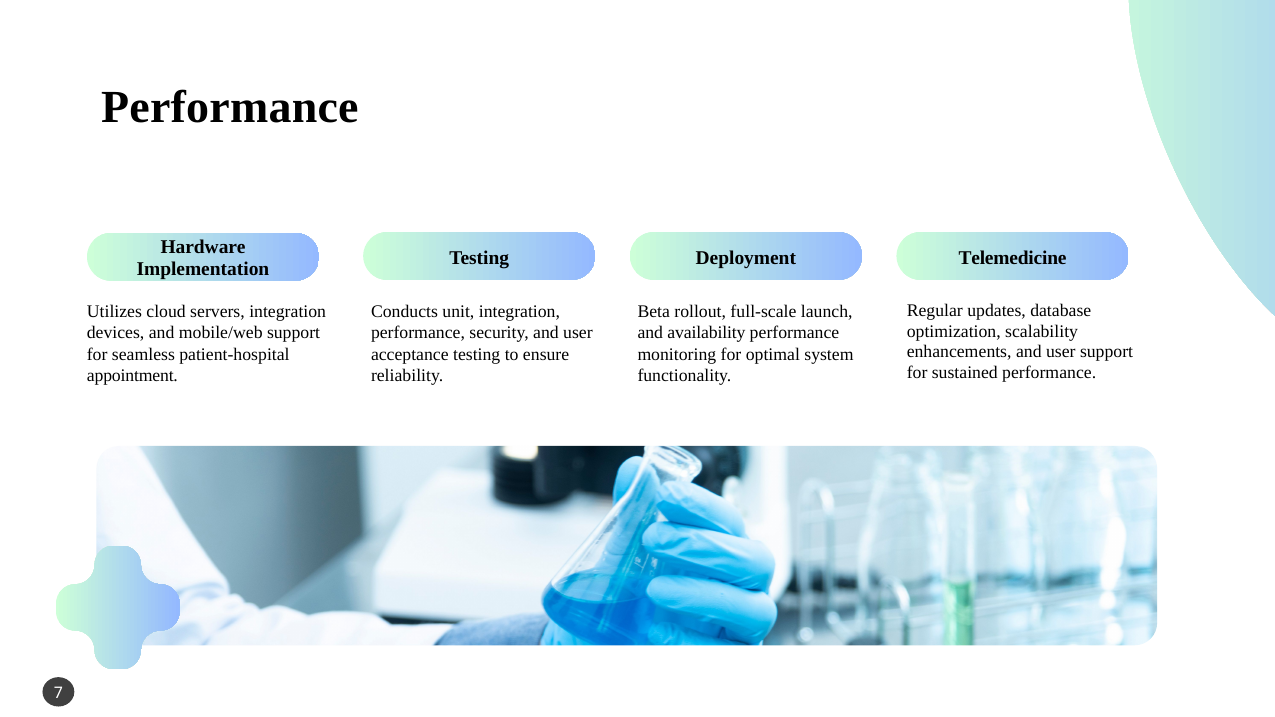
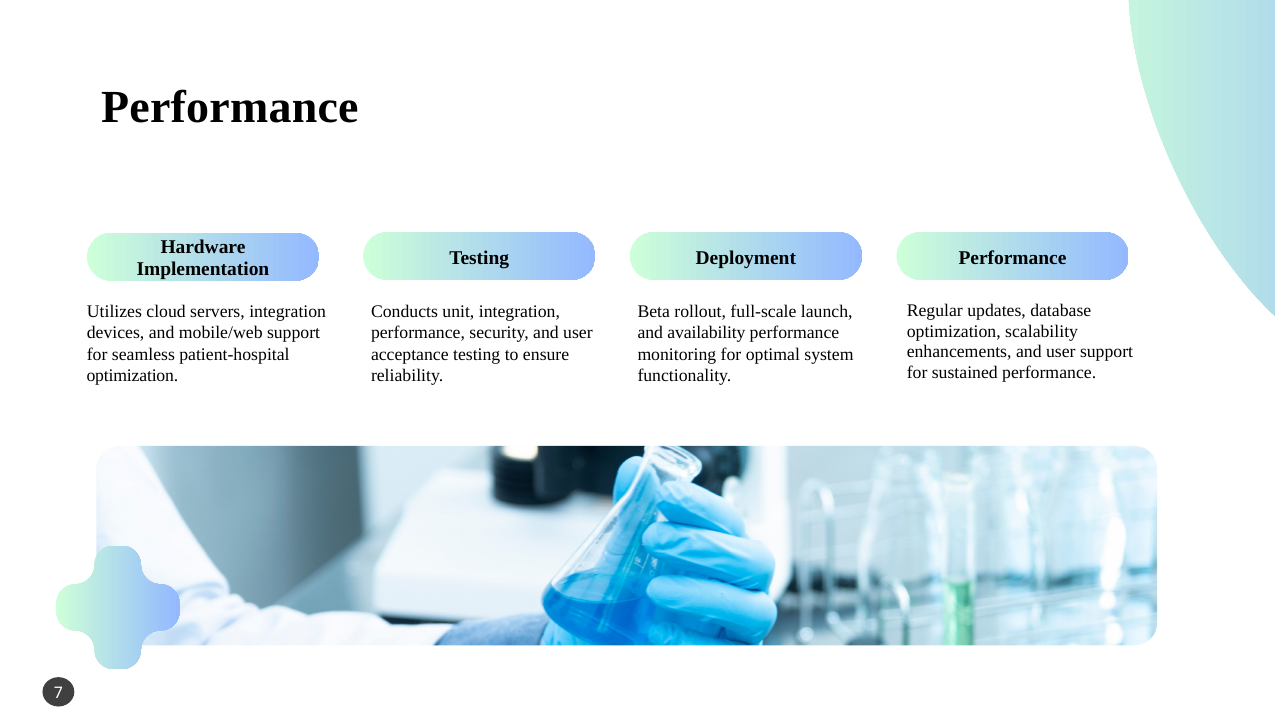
Telemedicine at (1013, 258): Telemedicine -> Performance
appointment at (132, 376): appointment -> optimization
